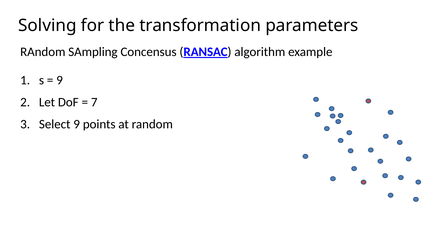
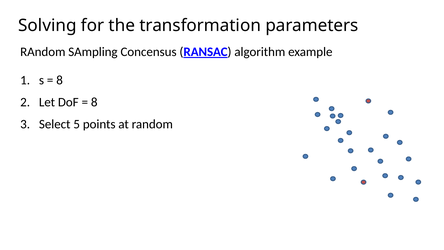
9 at (60, 80): 9 -> 8
7 at (94, 102): 7 -> 8
Select 9: 9 -> 5
